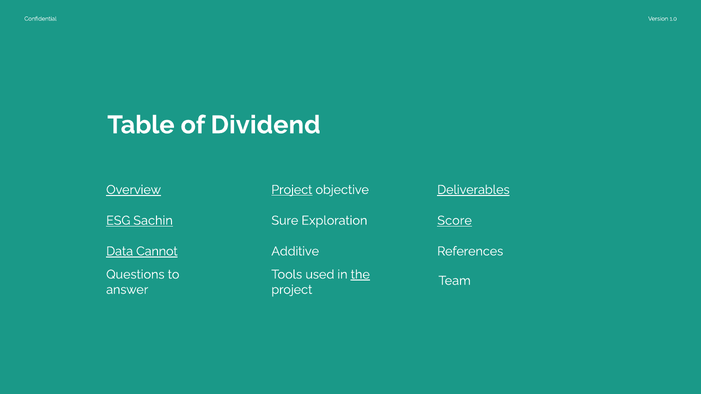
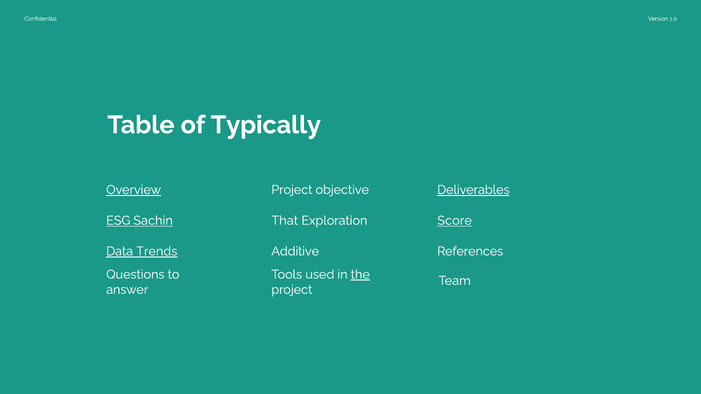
Dividend: Dividend -> Typically
Project at (292, 190) underline: present -> none
Sure: Sure -> That
Cannot: Cannot -> Trends
